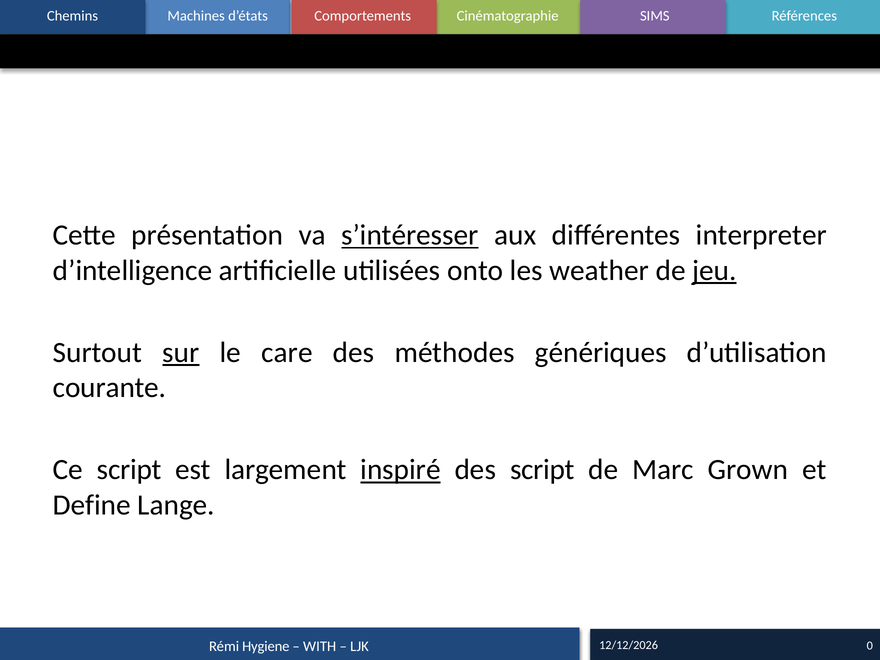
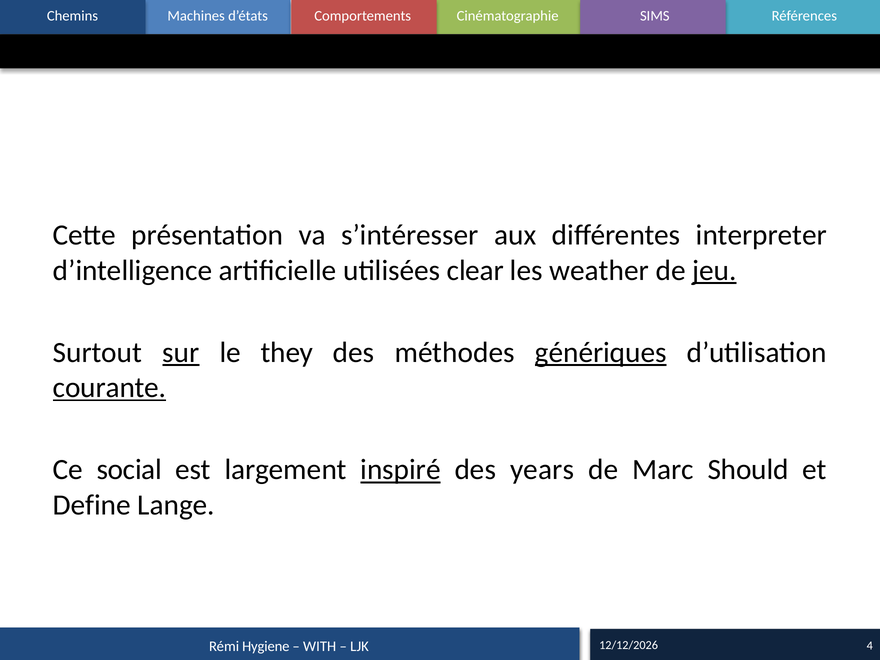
s’intéresser underline: present -> none
onto: onto -> clear
care: care -> they
génériques underline: none -> present
courante underline: none -> present
Ce script: script -> social
des script: script -> years
Grown: Grown -> Should
0: 0 -> 4
